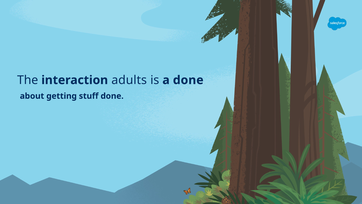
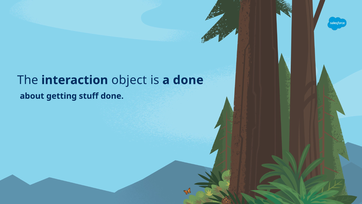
adults: adults -> object
